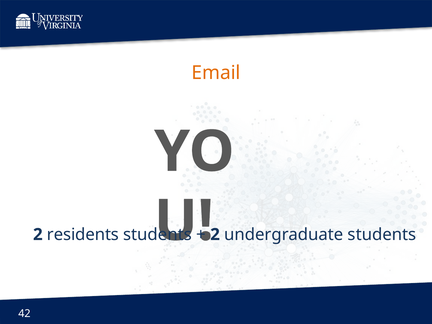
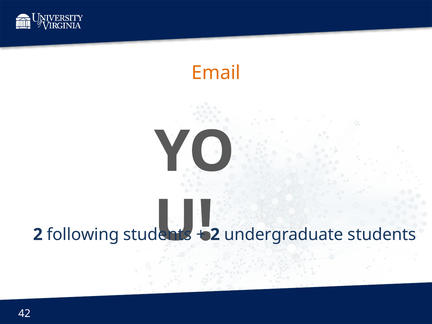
residents: residents -> following
